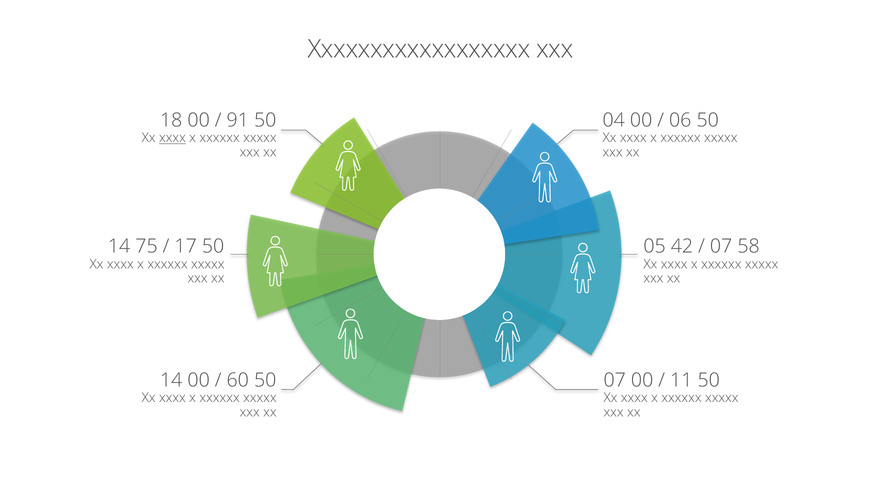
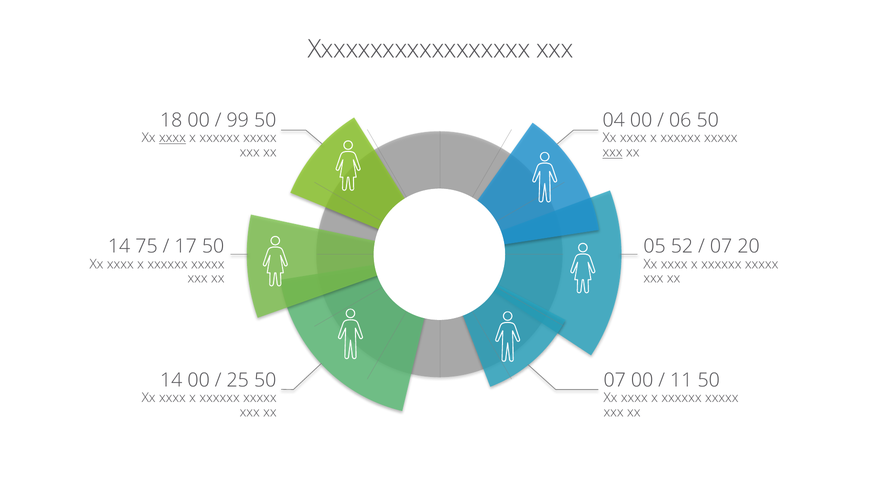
91: 91 -> 99
xxx at (613, 153) underline: none -> present
42: 42 -> 52
58: 58 -> 20
60: 60 -> 25
